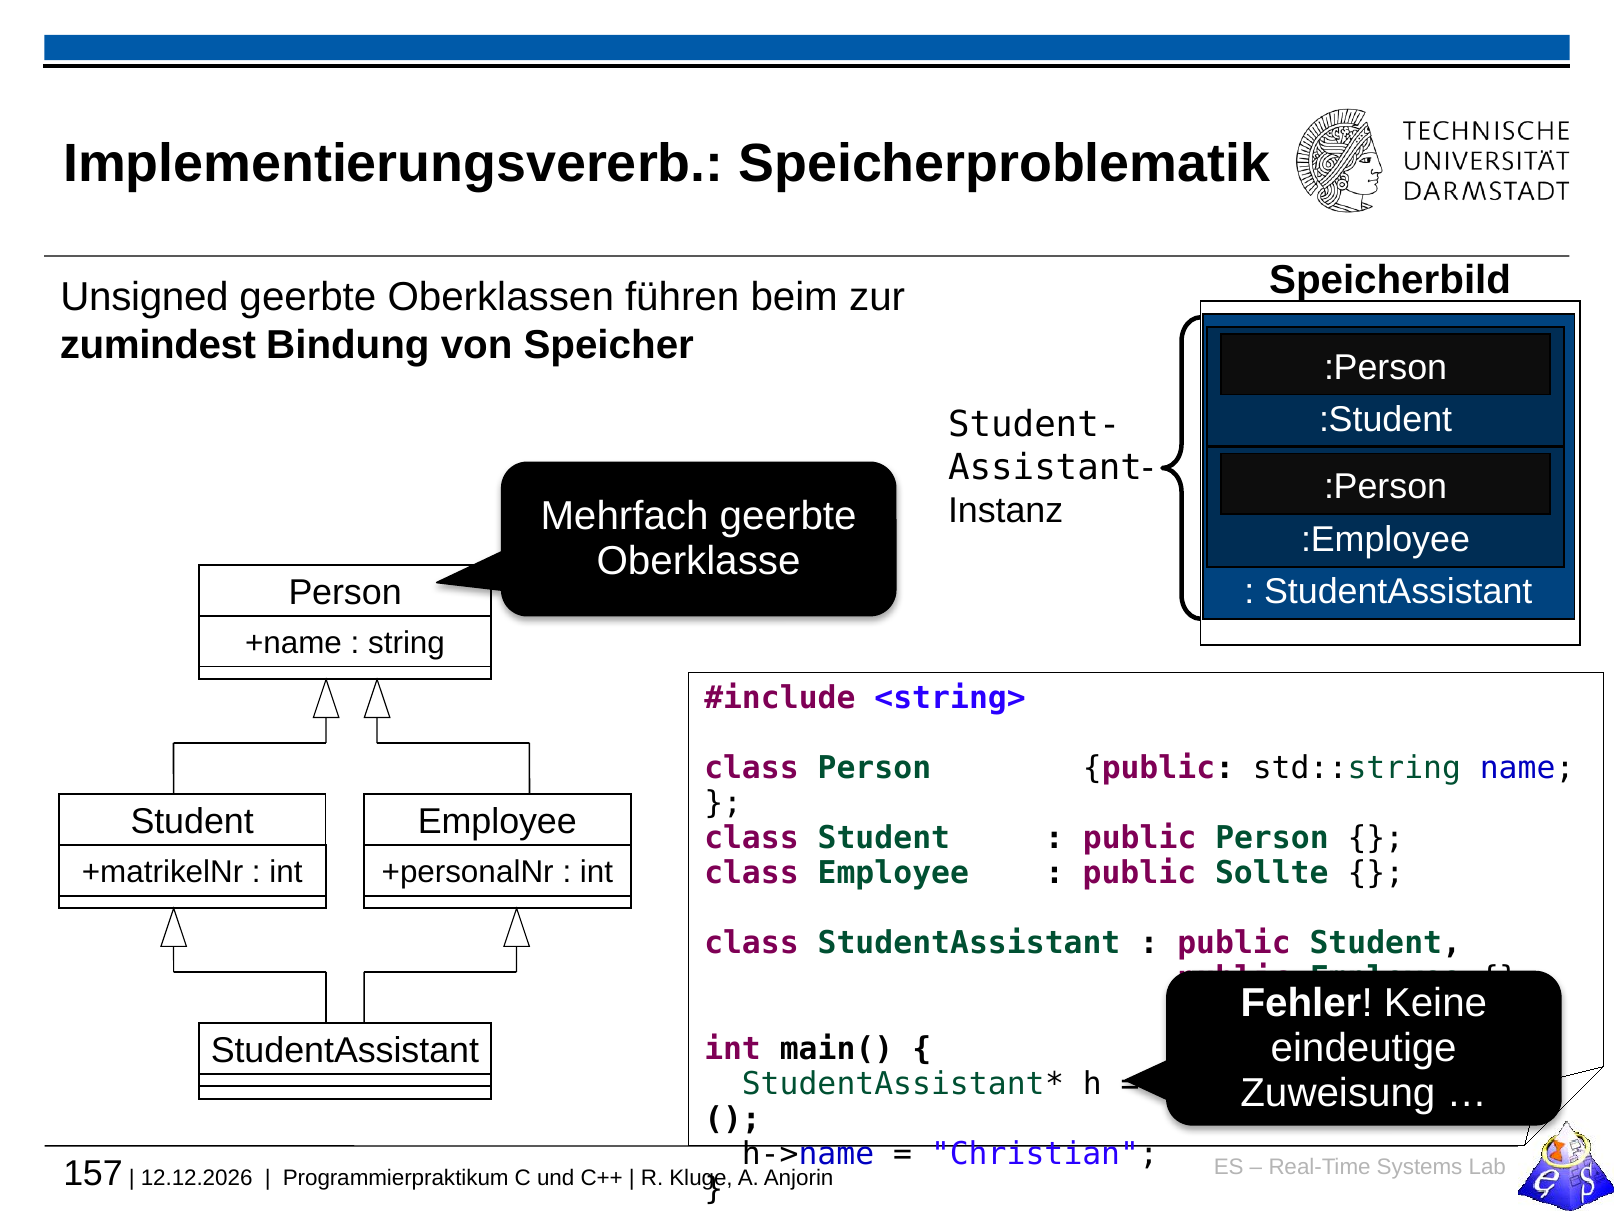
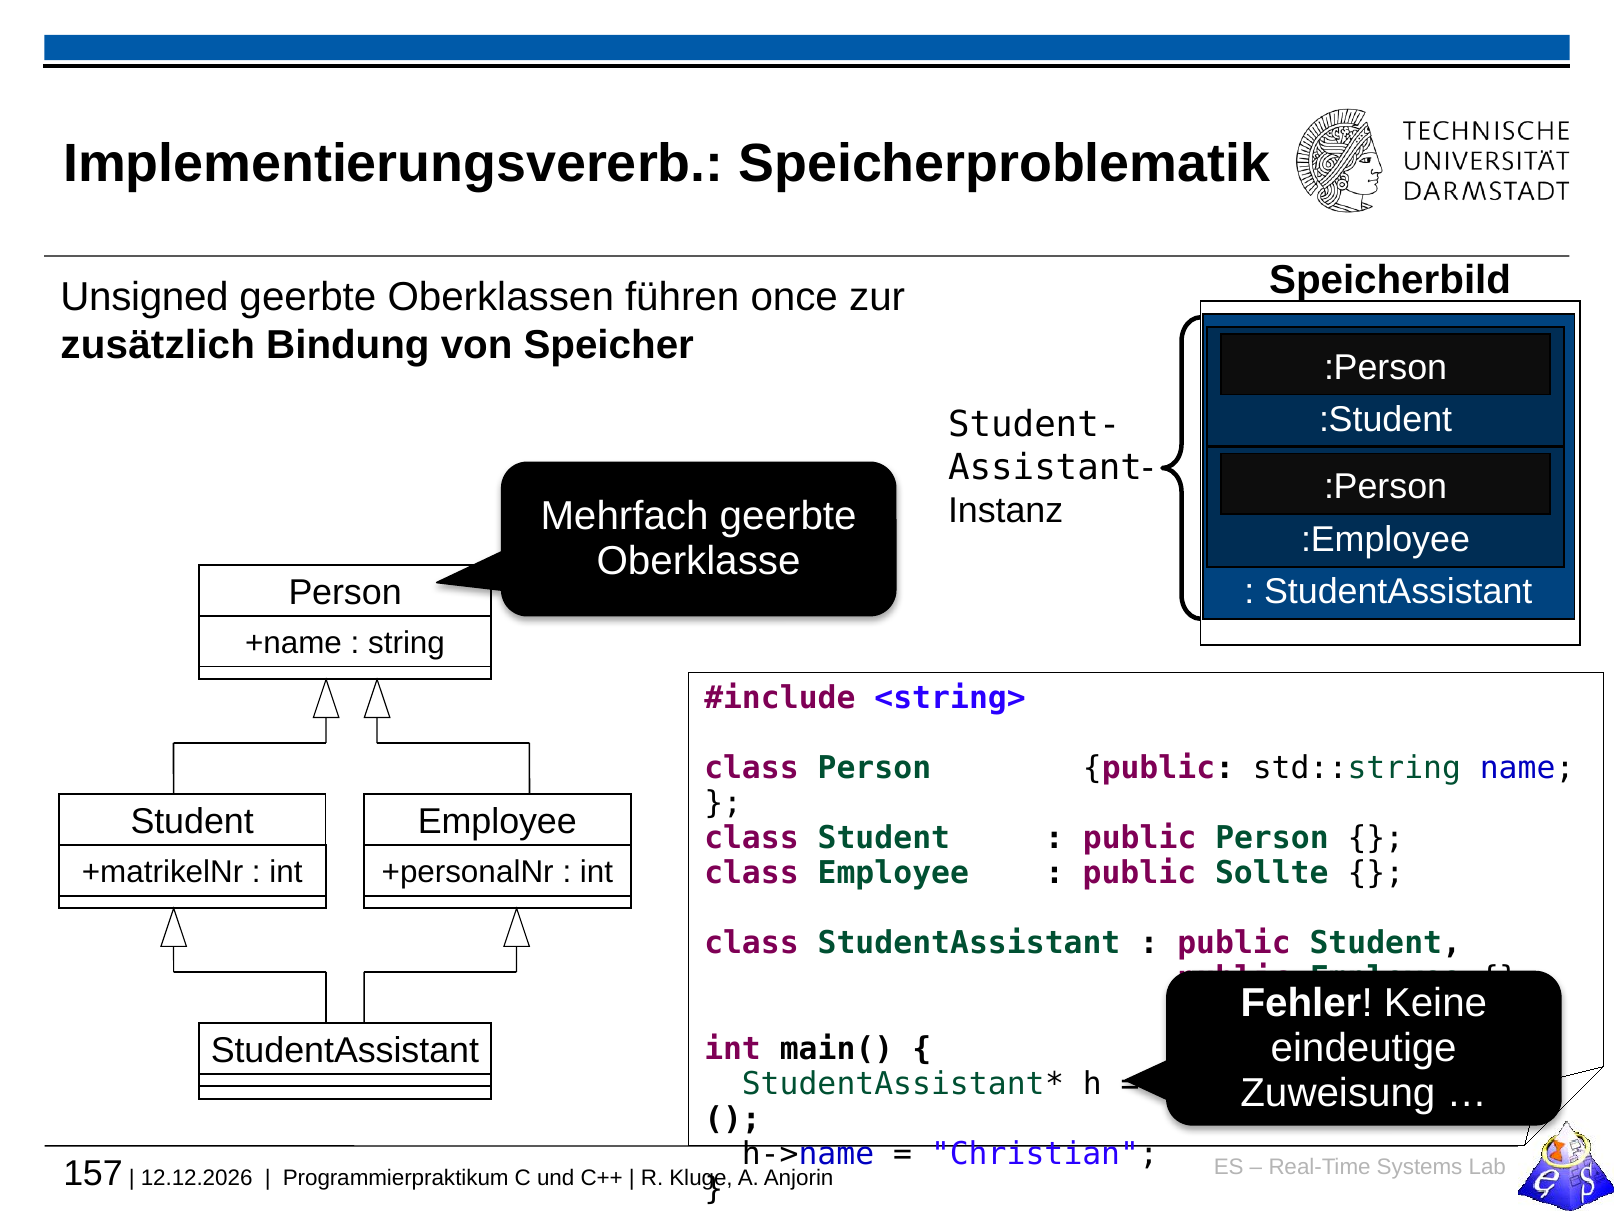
beim: beim -> once
zumindest: zumindest -> zusätzlich
